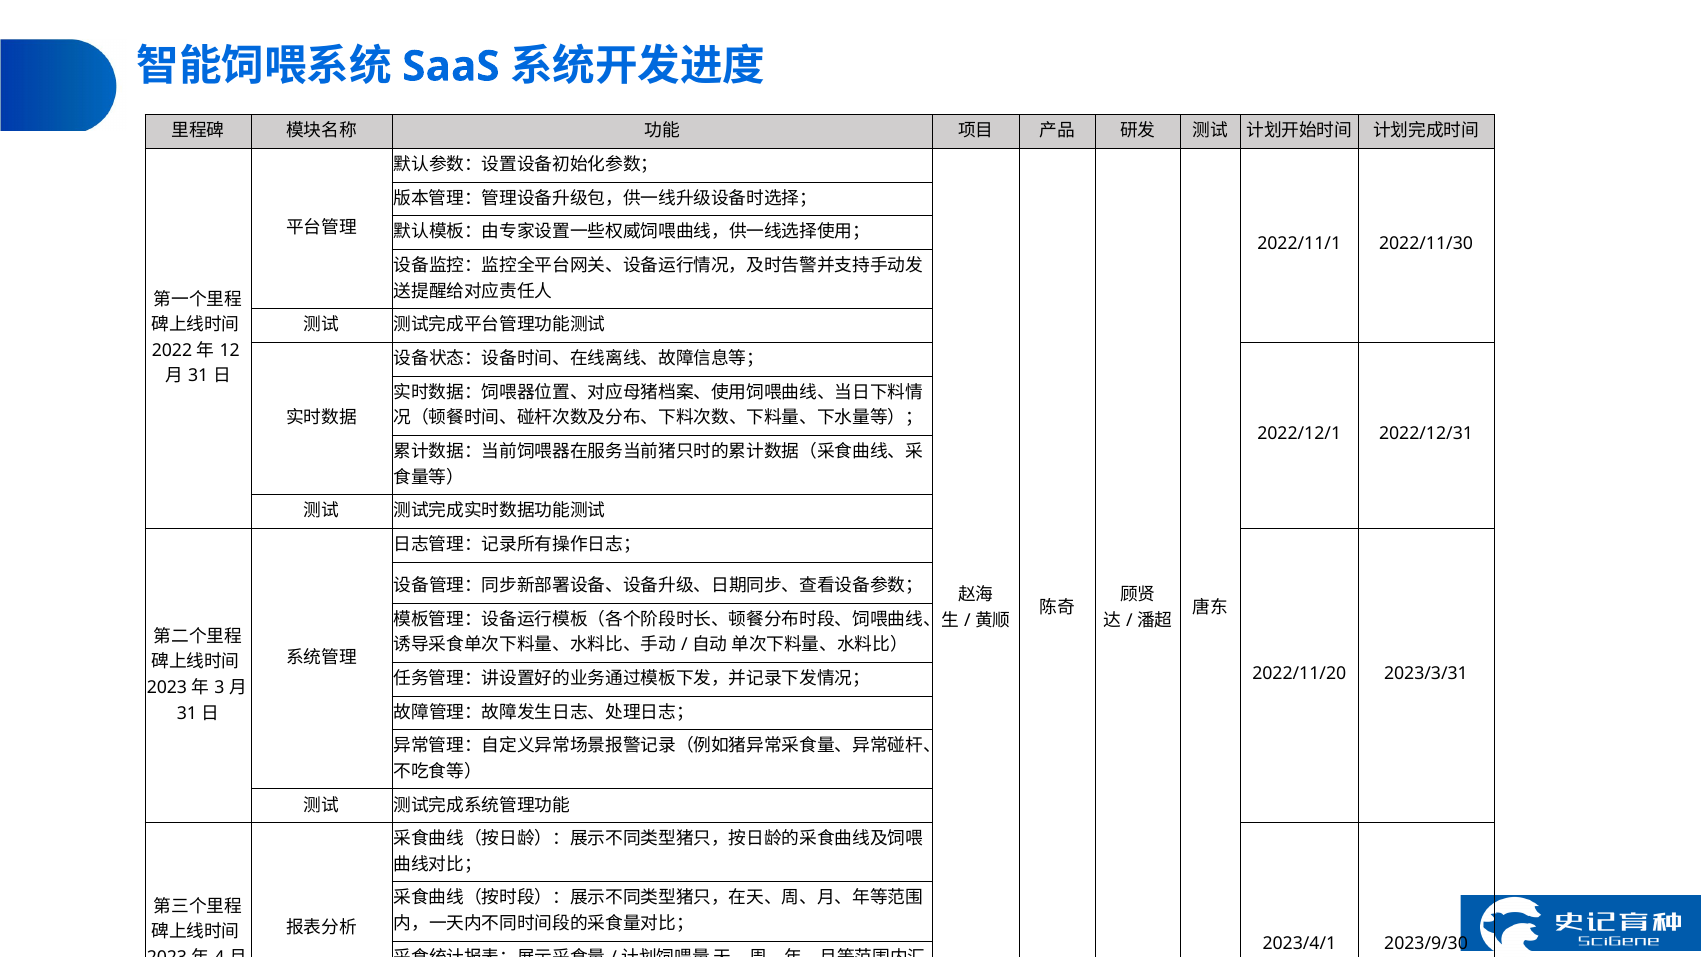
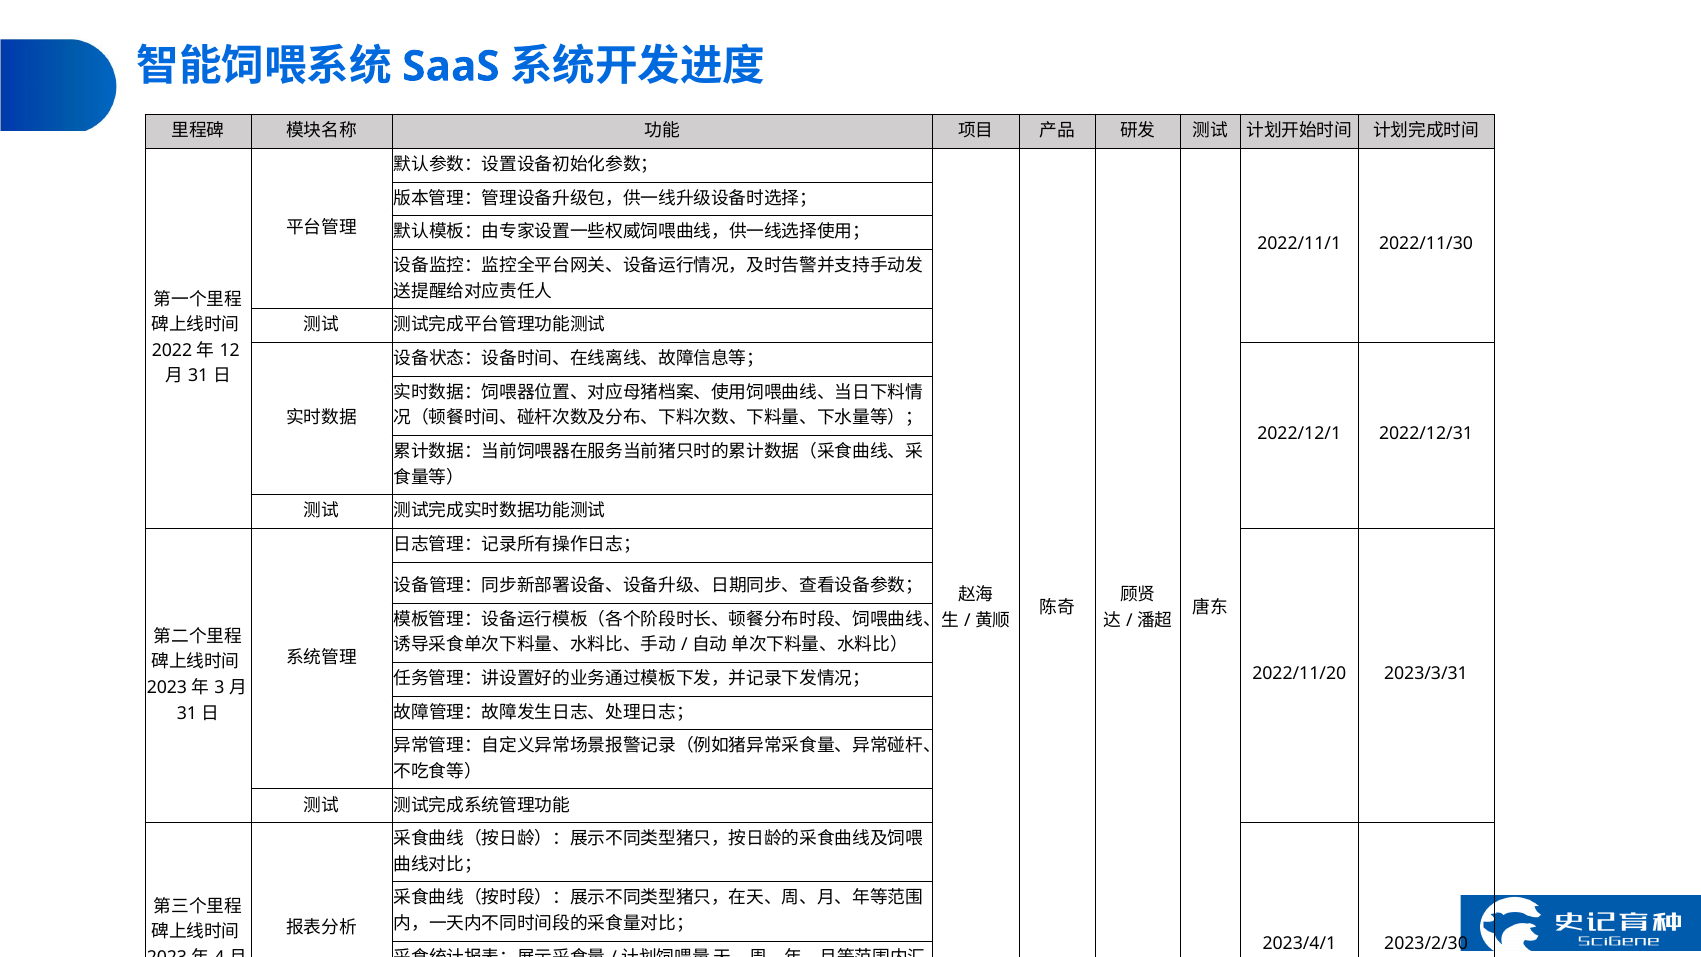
2023/9/30: 2023/9/30 -> 2023/2/30
